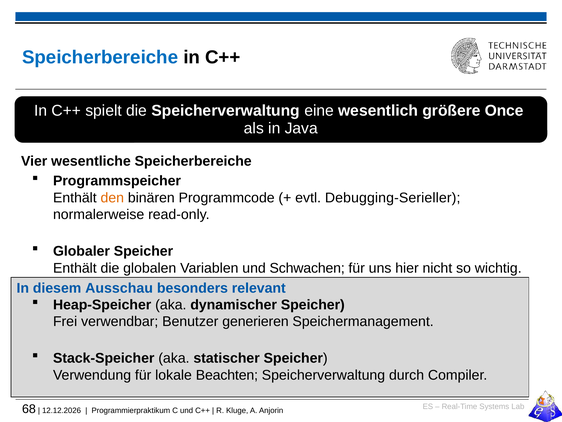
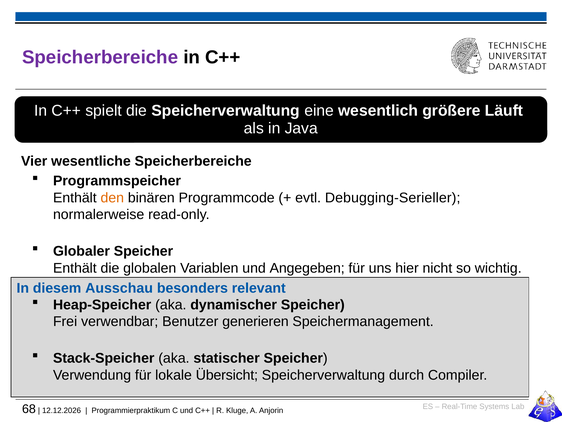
Speicherbereiche at (100, 57) colour: blue -> purple
Once: Once -> Läuft
Schwachen: Schwachen -> Angegeben
Beachten: Beachten -> Übersicht
